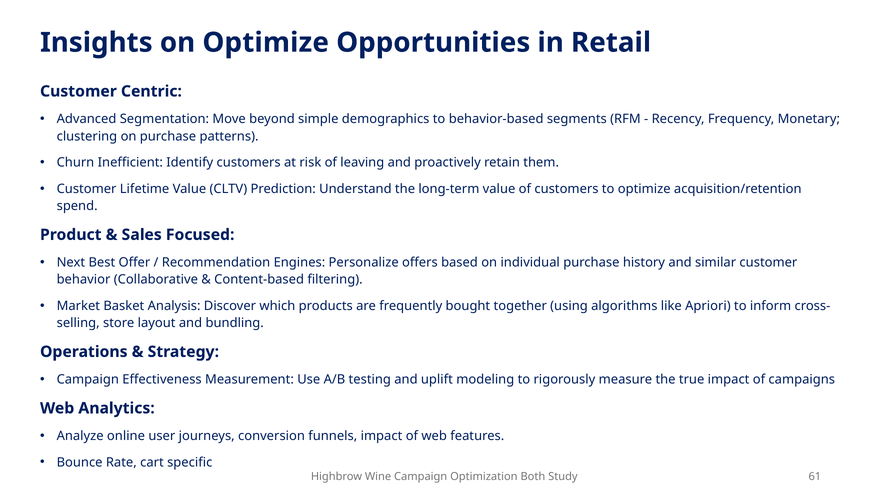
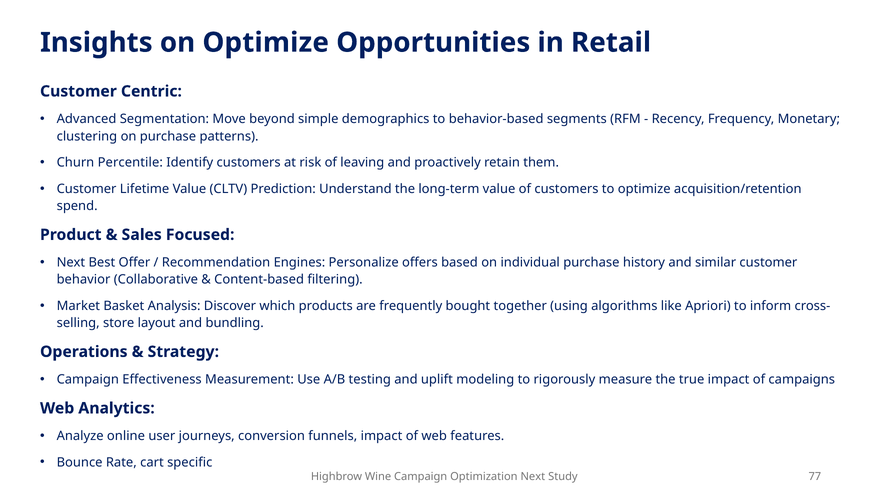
Inefficient: Inefficient -> Percentile
Optimization Both: Both -> Next
61: 61 -> 77
